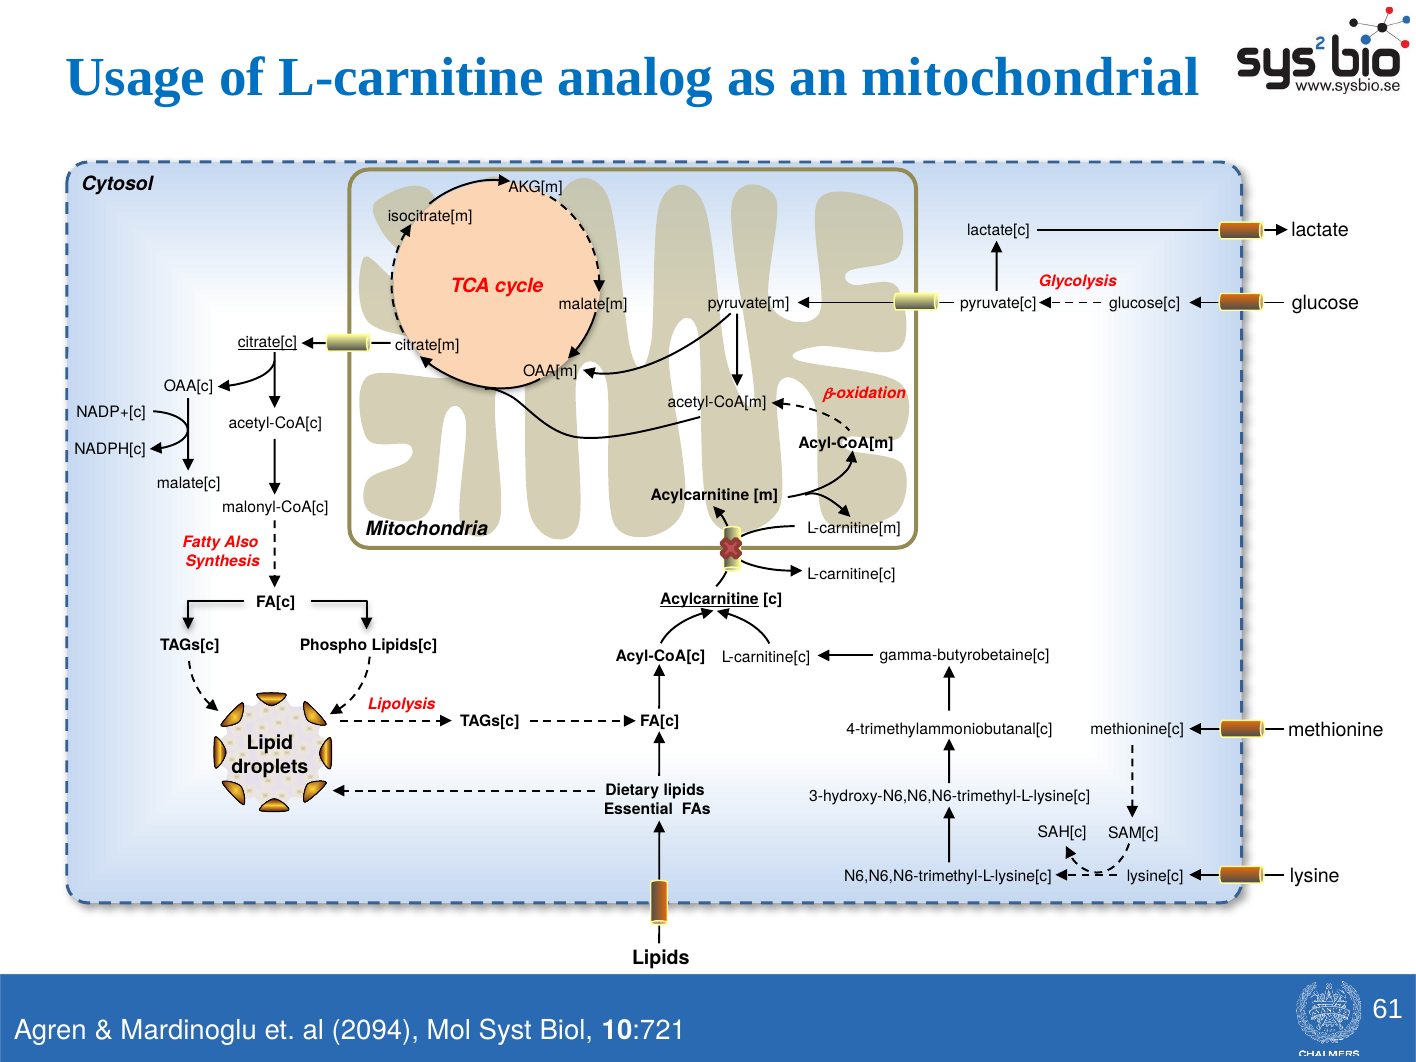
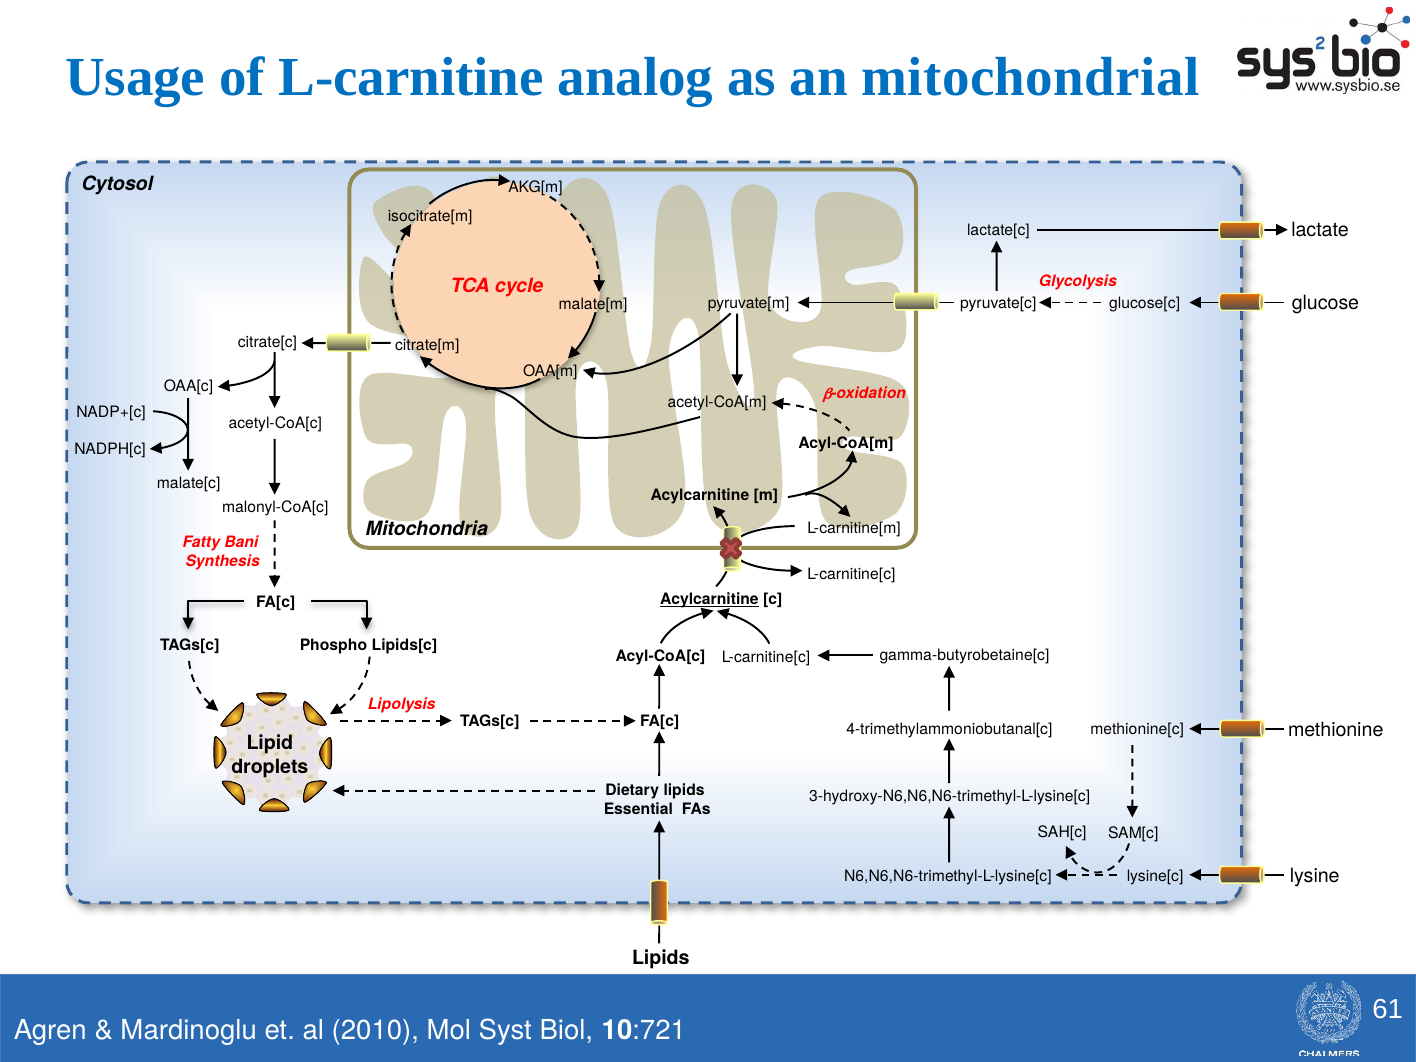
citrate[c underline: present -> none
Also: Also -> Bani
2094: 2094 -> 2010
